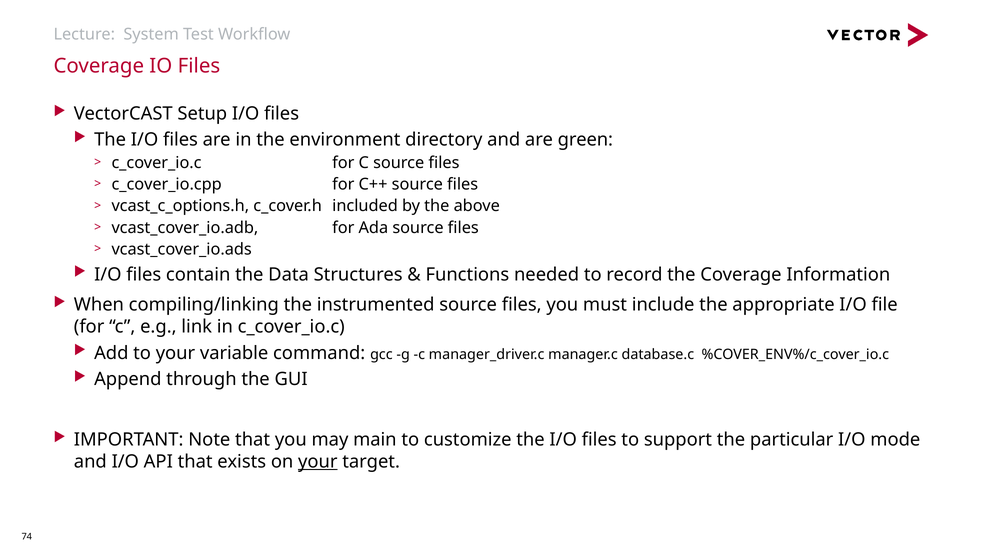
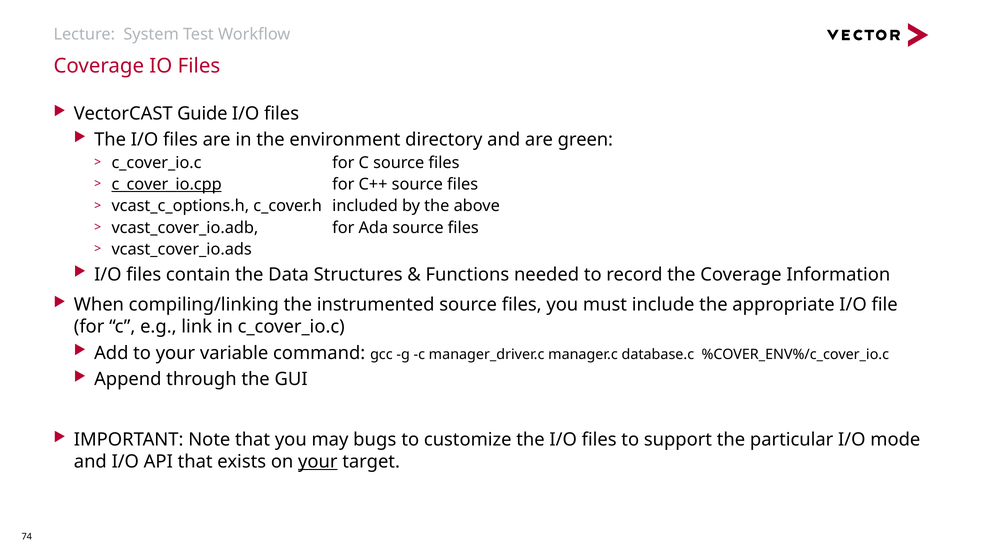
Setup: Setup -> Guide
c_cover_io.cpp underline: none -> present
main: main -> bugs
